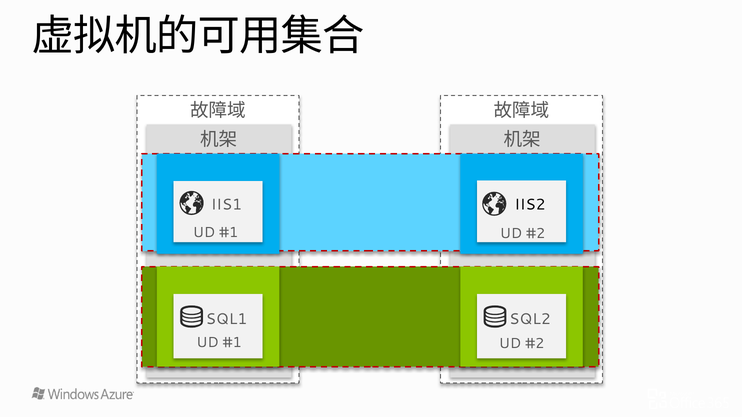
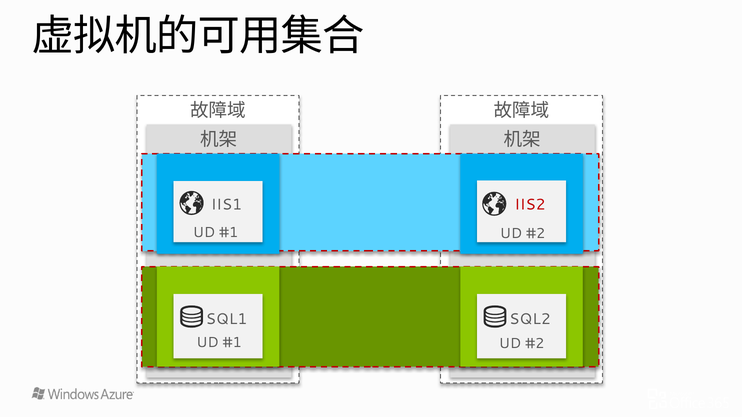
IIS2 colour: black -> red
